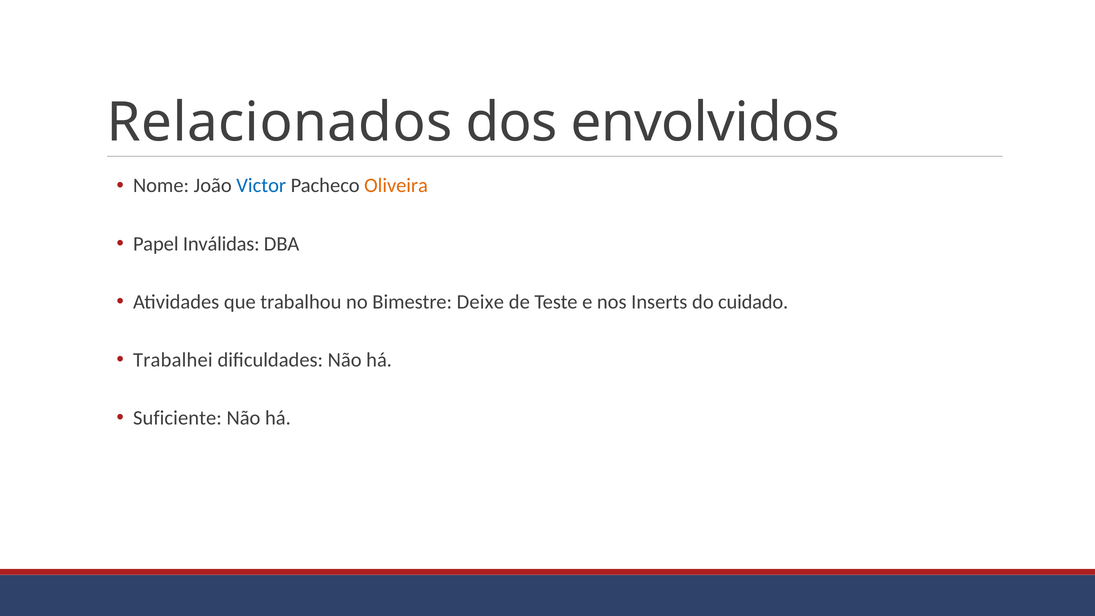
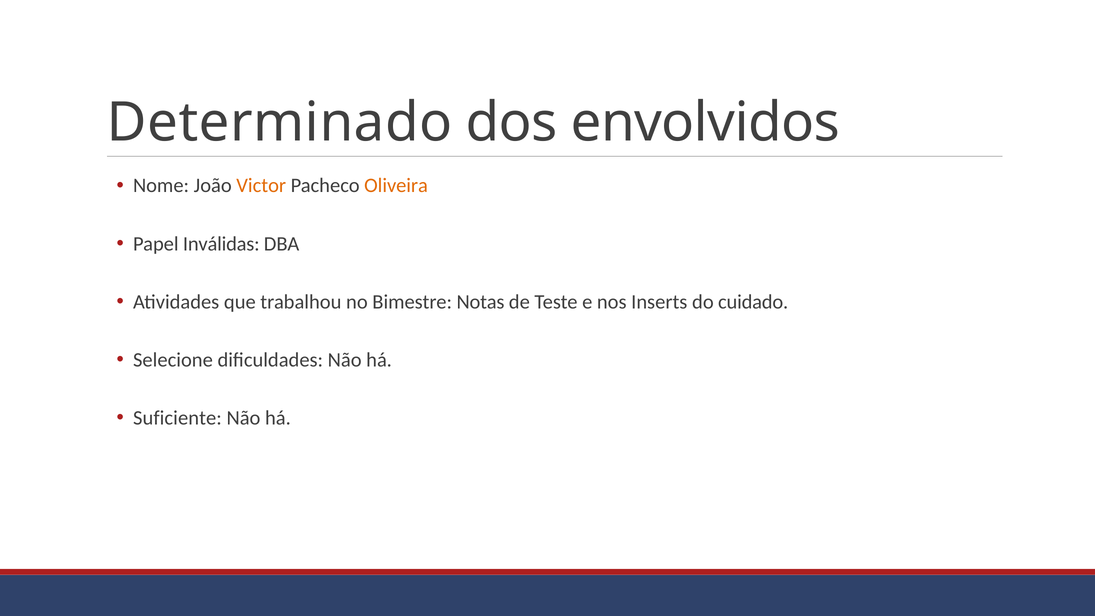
Relacionados: Relacionados -> Determinado
Victor colour: blue -> orange
Deixe: Deixe -> Notas
Trabalhei: Trabalhei -> Selecione
